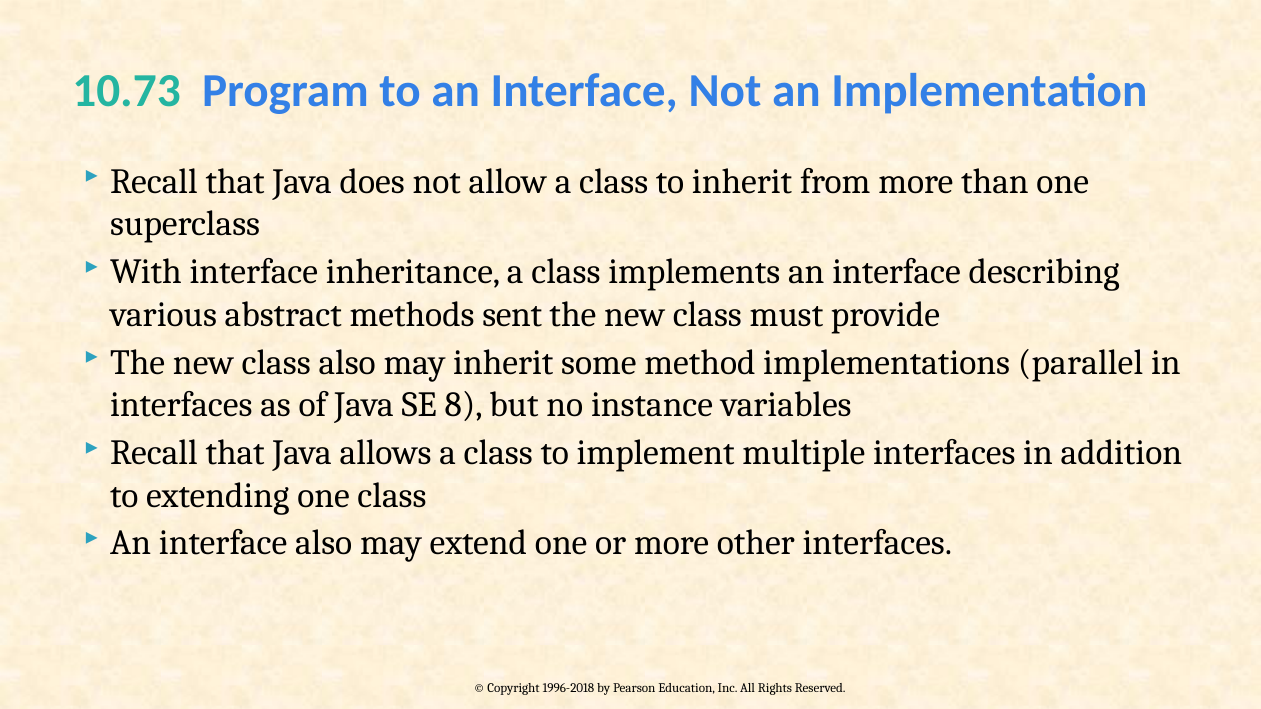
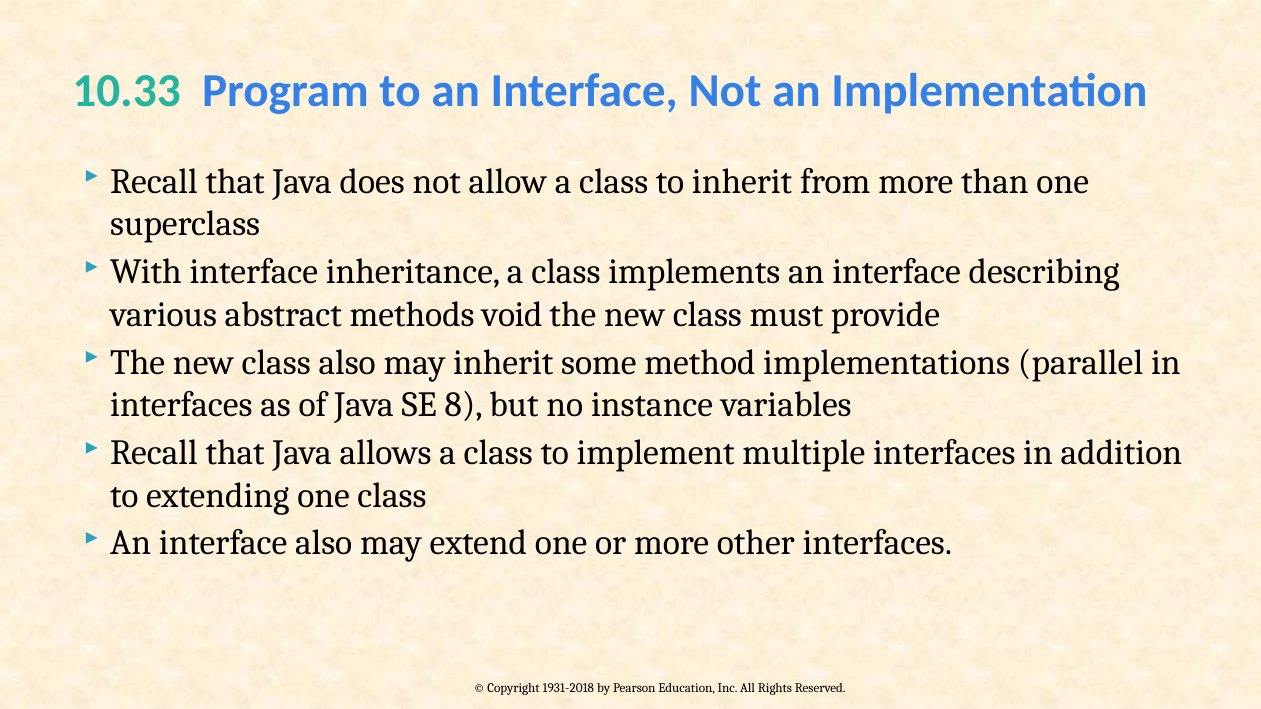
10.73: 10.73 -> 10.33
sent: sent -> void
1996-2018: 1996-2018 -> 1931-2018
